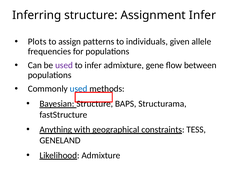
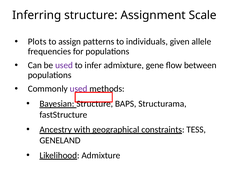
Assignment Infer: Infer -> Scale
used at (79, 89) colour: blue -> purple
Anything: Anything -> Ancestry
